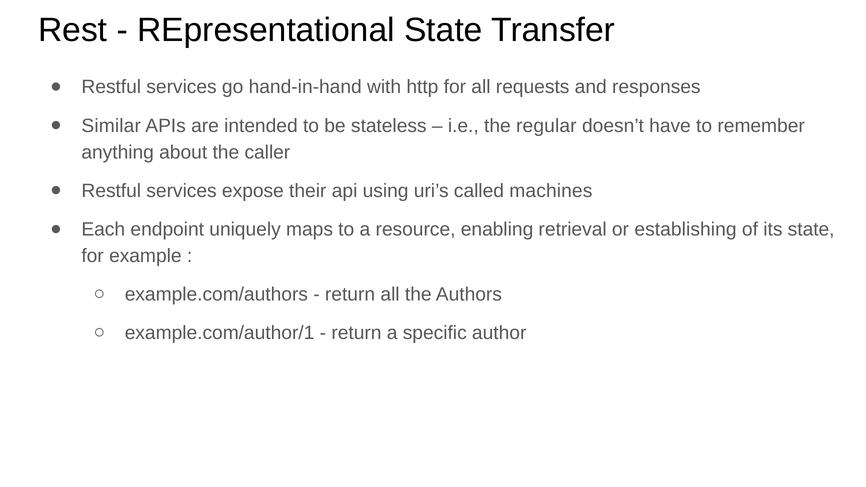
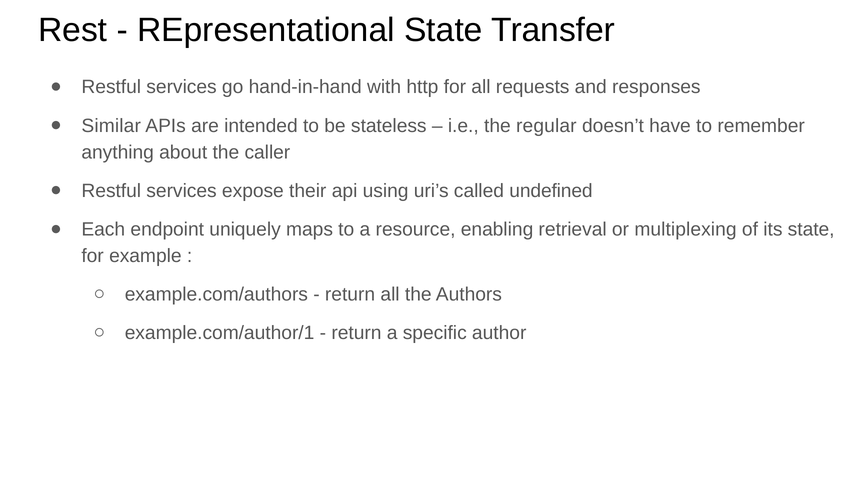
machines: machines -> undefined
establishing: establishing -> multiplexing
